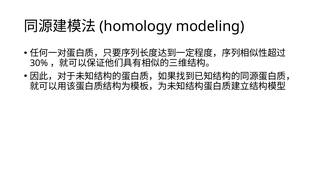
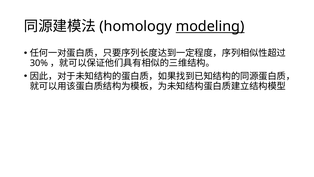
modeling underline: none -> present
